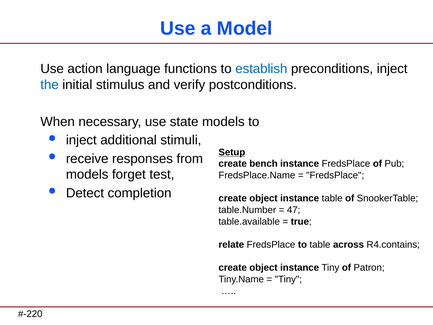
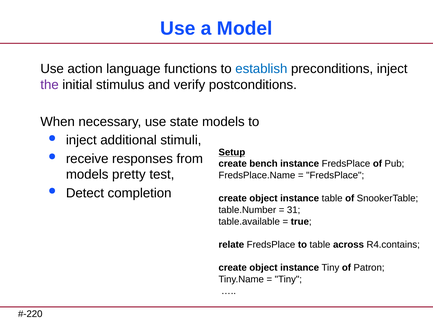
the colour: blue -> purple
forget: forget -> pretty
47: 47 -> 31
